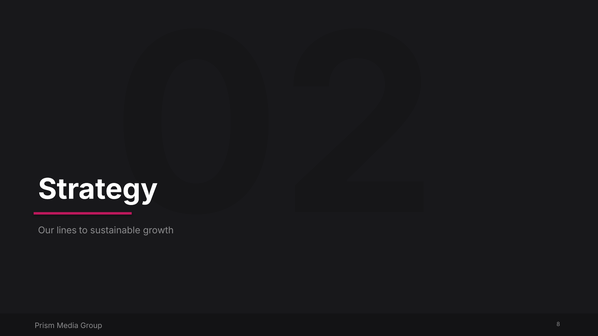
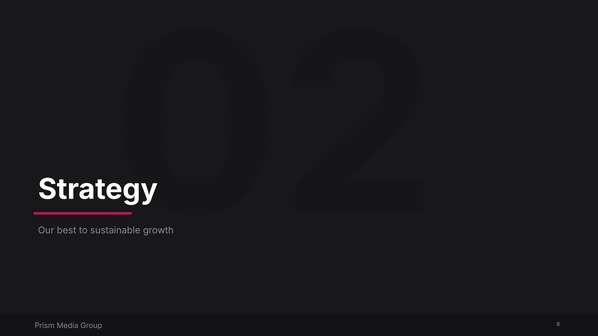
lines: lines -> best
